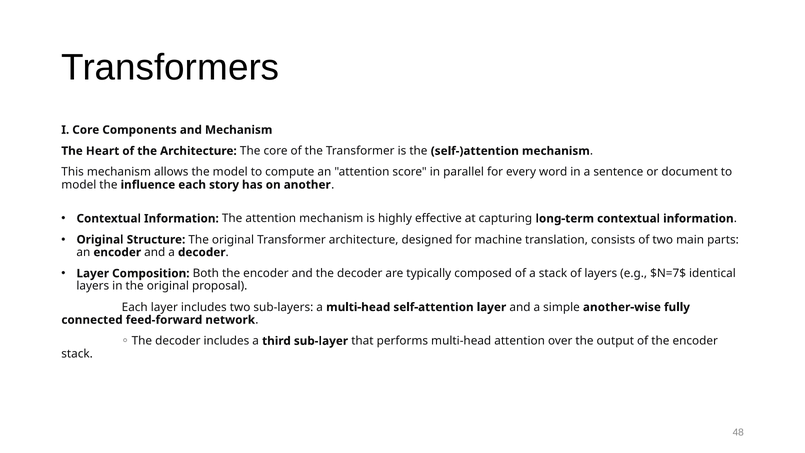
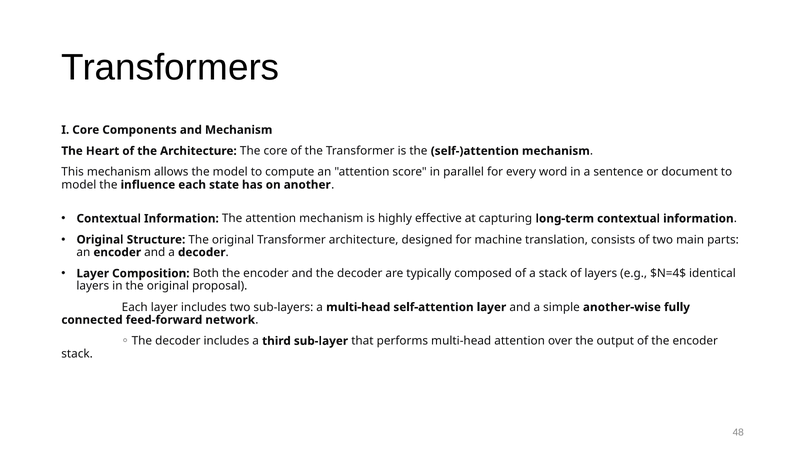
story: story -> state
$N=7$: $N=7$ -> $N=4$
